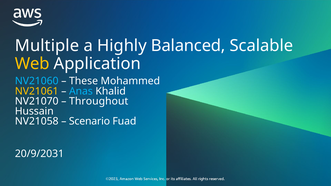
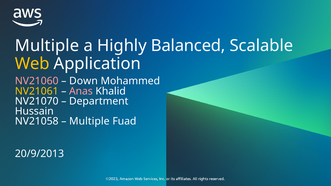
NV21060 colour: light blue -> pink
These: These -> Down
Anas colour: light blue -> pink
Throughout: Throughout -> Department
Scenario at (89, 121): Scenario -> Multiple
20/9/2031: 20/9/2031 -> 20/9/2013
